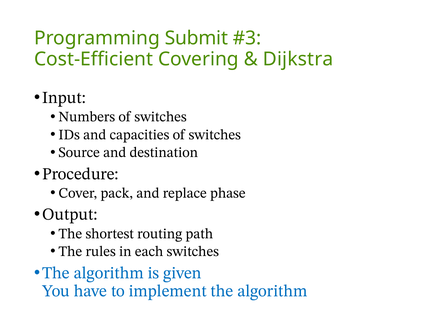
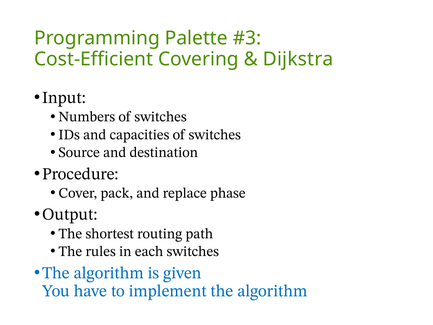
Submit: Submit -> Palette
